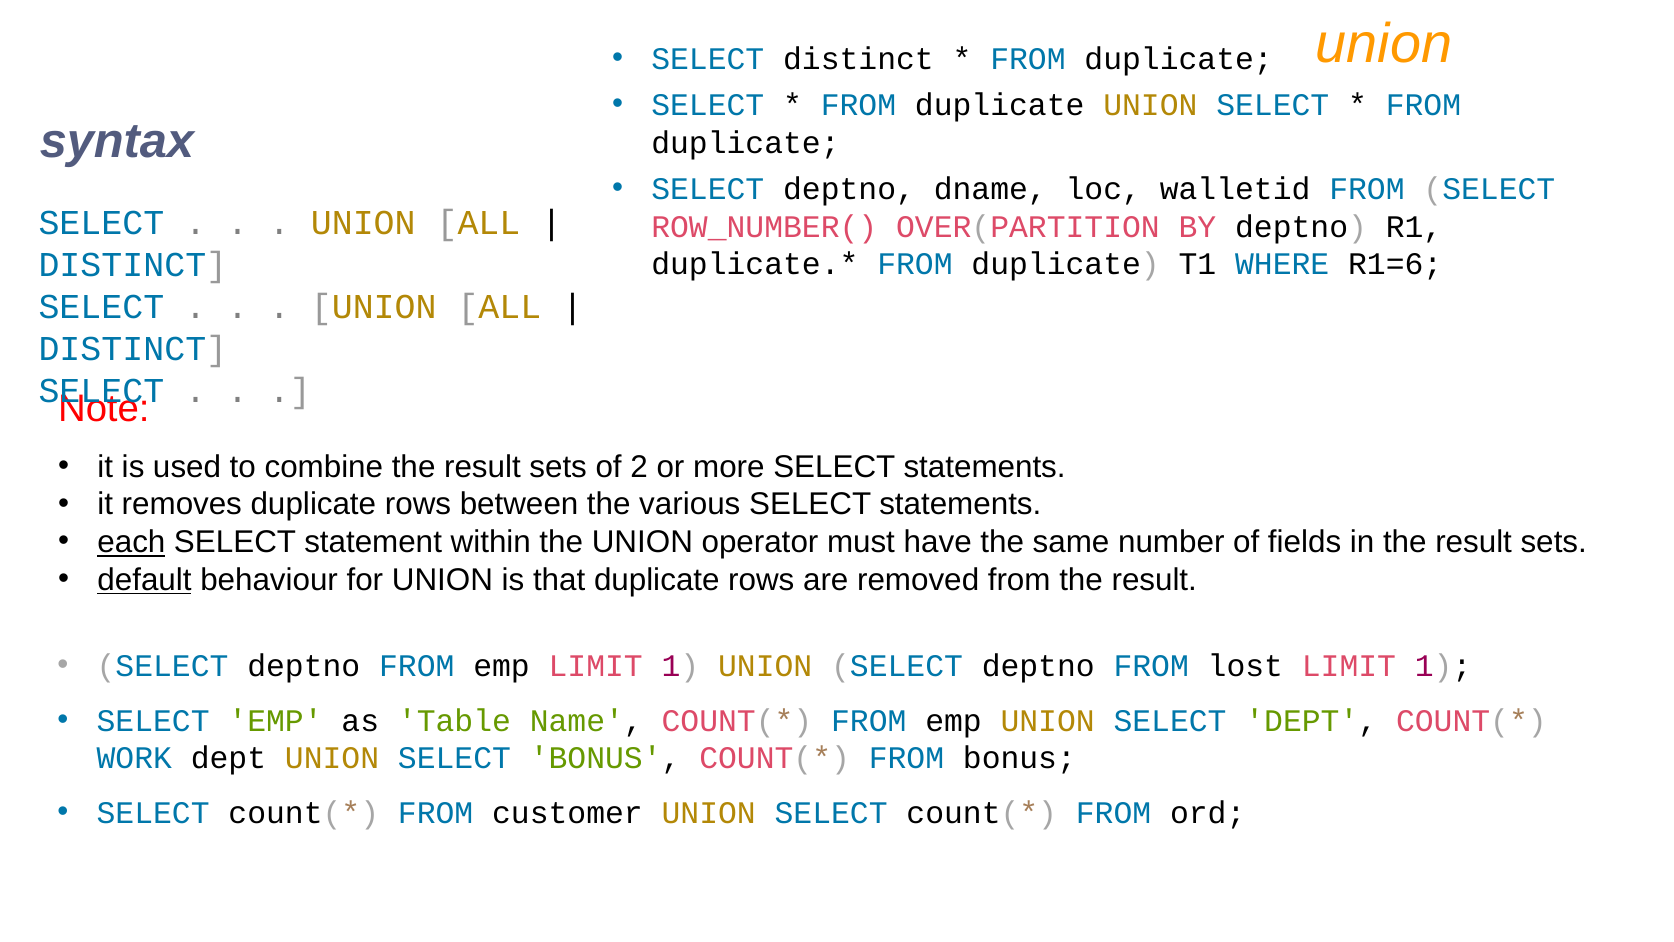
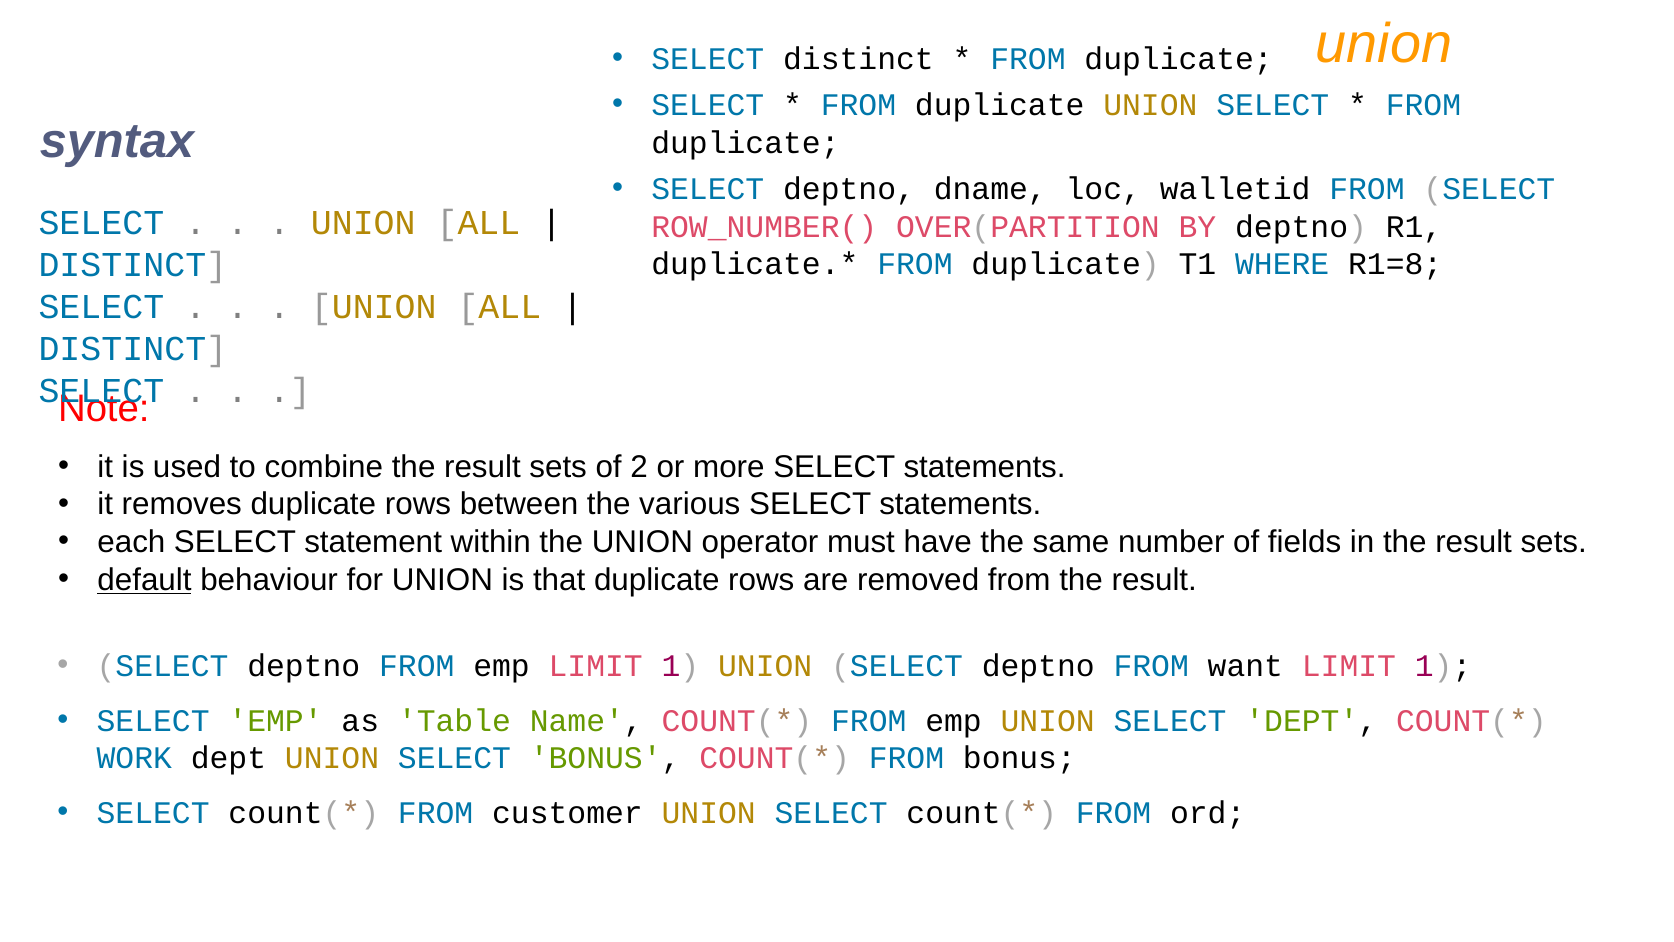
R1=6: R1=6 -> R1=8
each underline: present -> none
lost: lost -> want
